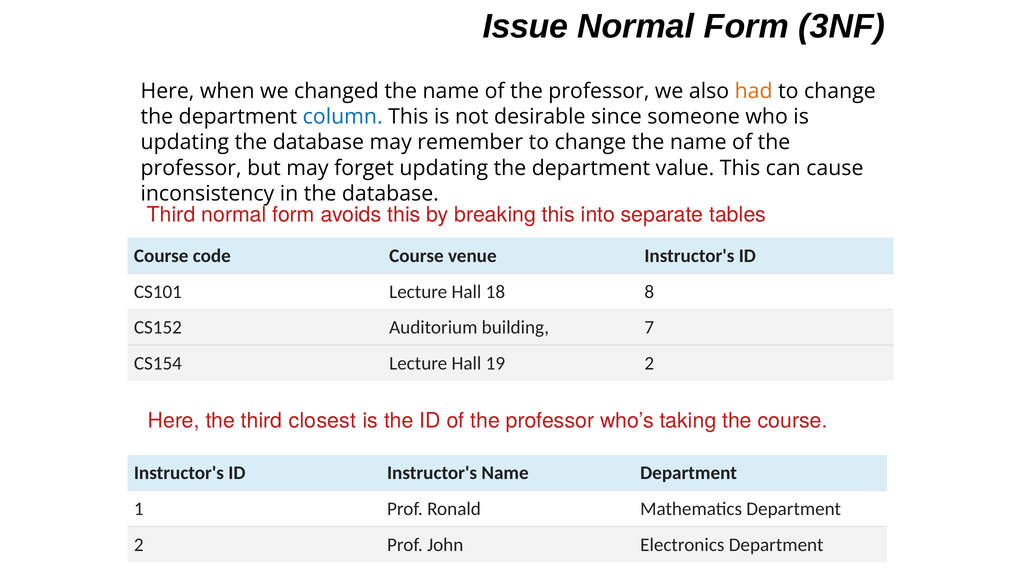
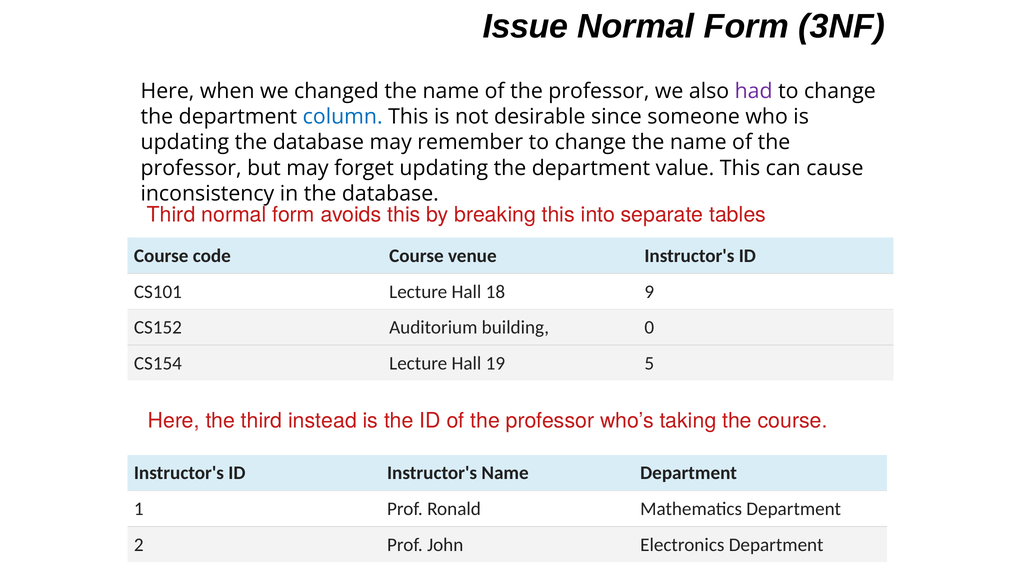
had colour: orange -> purple
8: 8 -> 9
7: 7 -> 0
19 2: 2 -> 5
closest: closest -> instead
